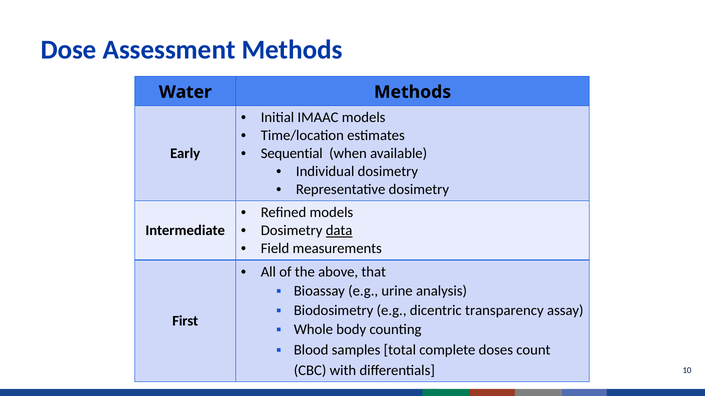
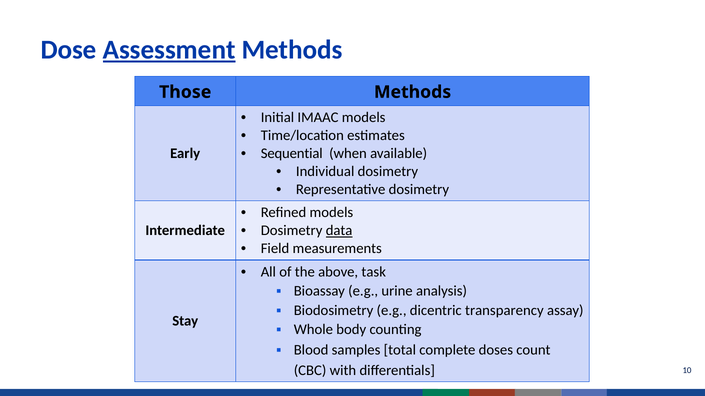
Assessment underline: none -> present
Water: Water -> Those
that: that -> task
First: First -> Stay
